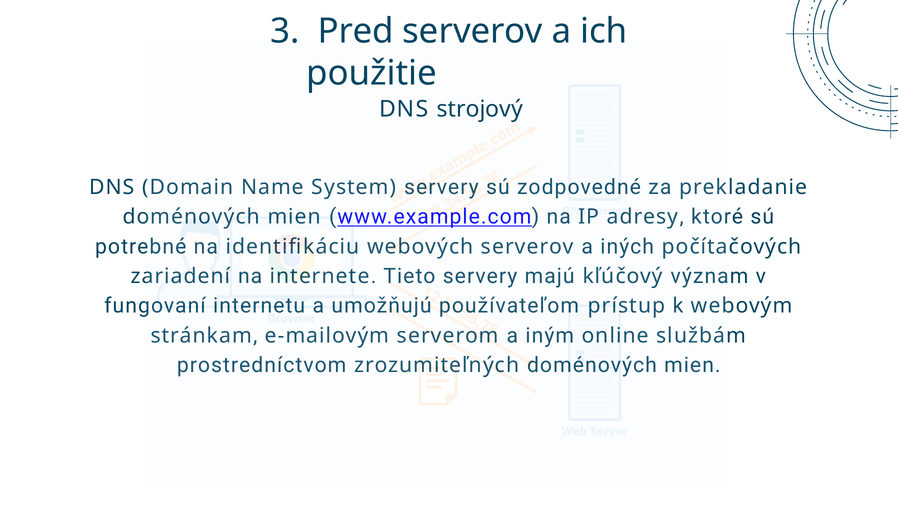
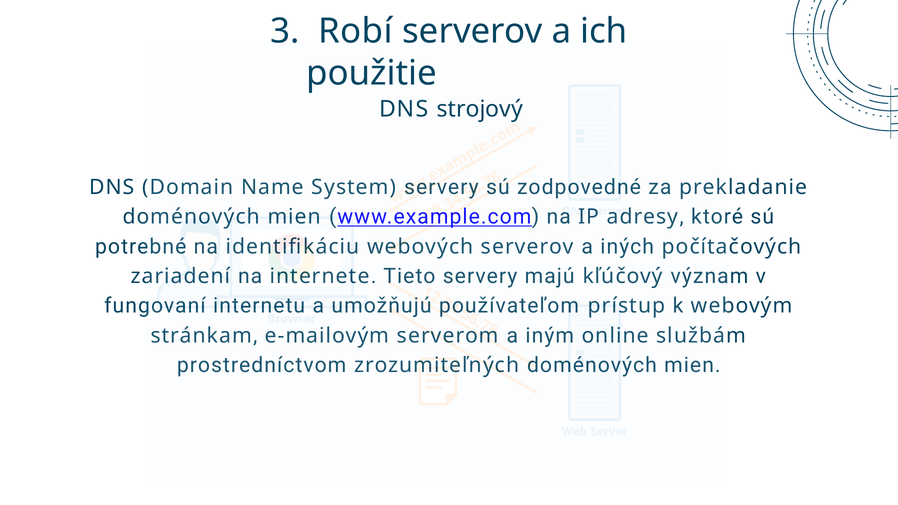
Pred: Pred -> Robí
